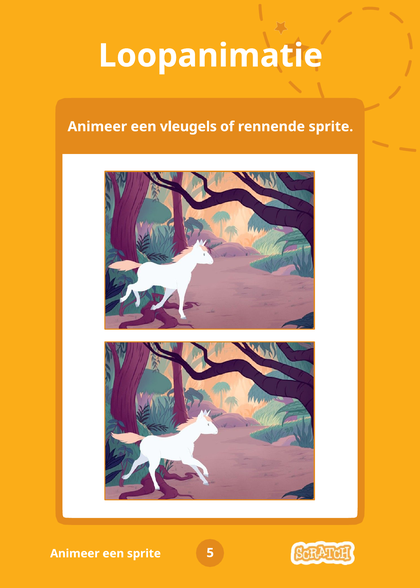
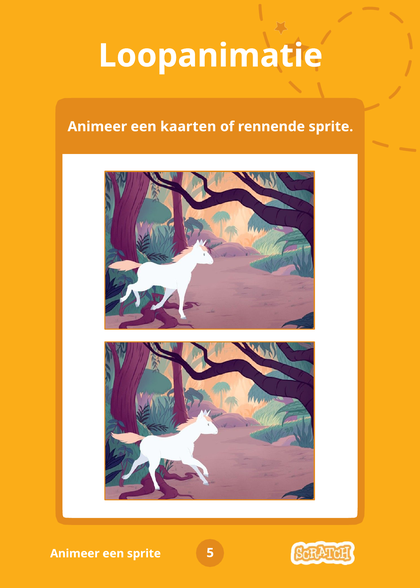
vleugels: vleugels -> kaarten
